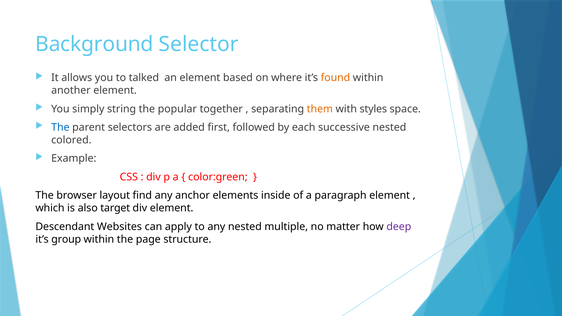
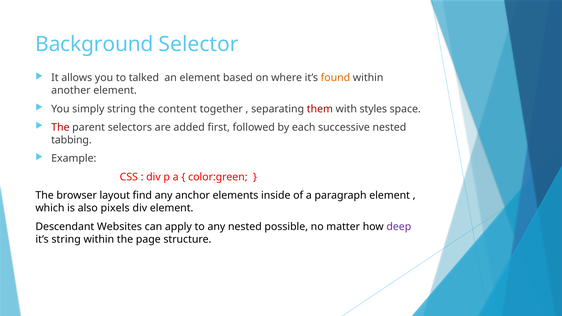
popular: popular -> content
them colour: orange -> red
The at (60, 127) colour: blue -> red
colored: colored -> tabbing
target: target -> pixels
multiple: multiple -> possible
it’s group: group -> string
